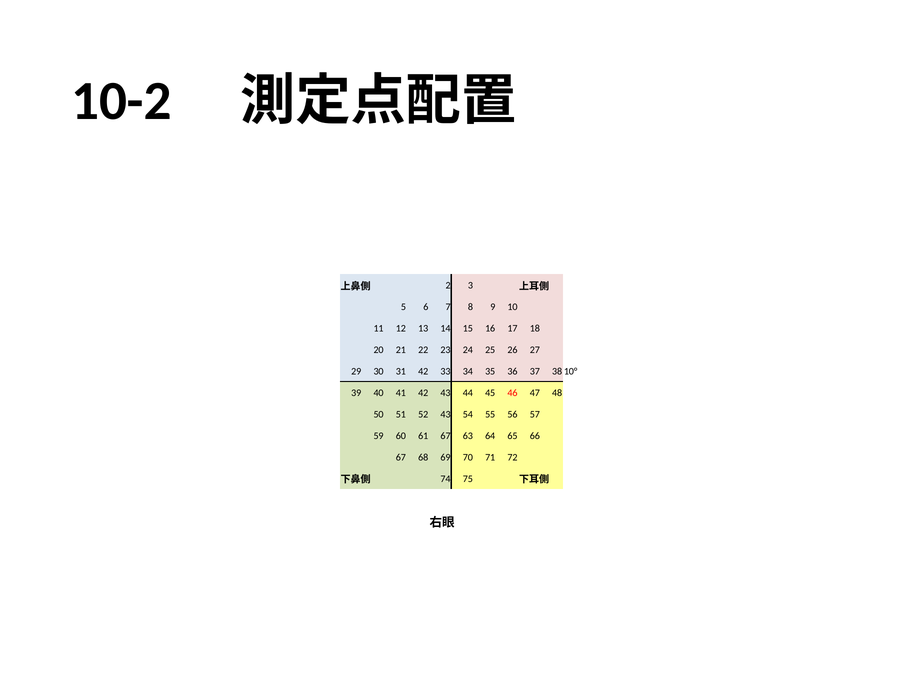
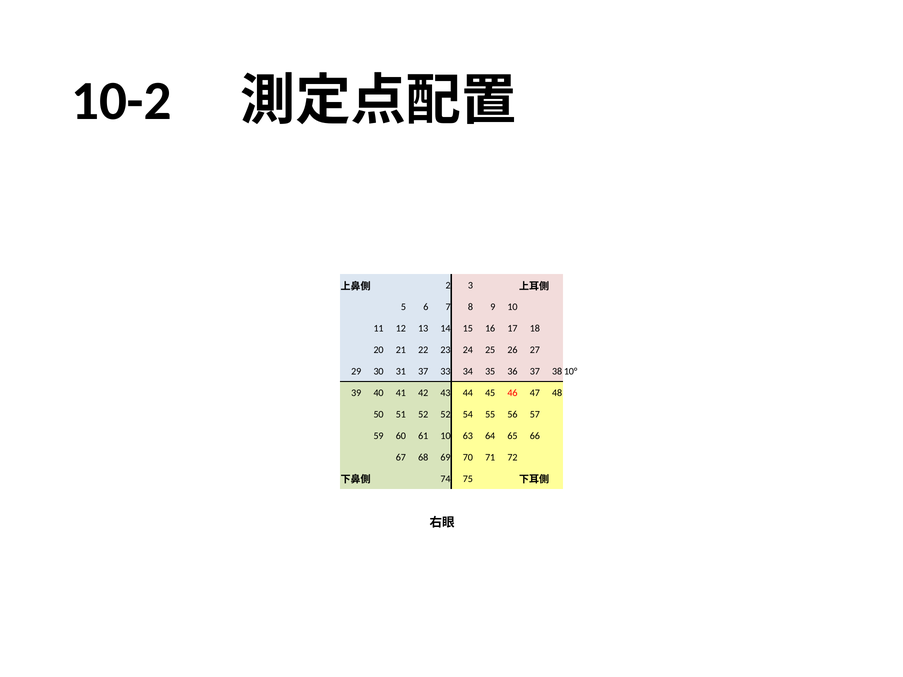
31 42: 42 -> 37
52 43: 43 -> 52
61 67: 67 -> 10
